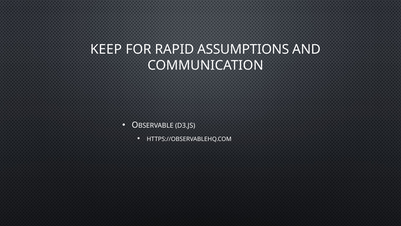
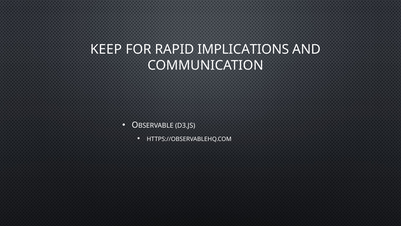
ASSUMPTIONS: ASSUMPTIONS -> IMPLICATIONS
